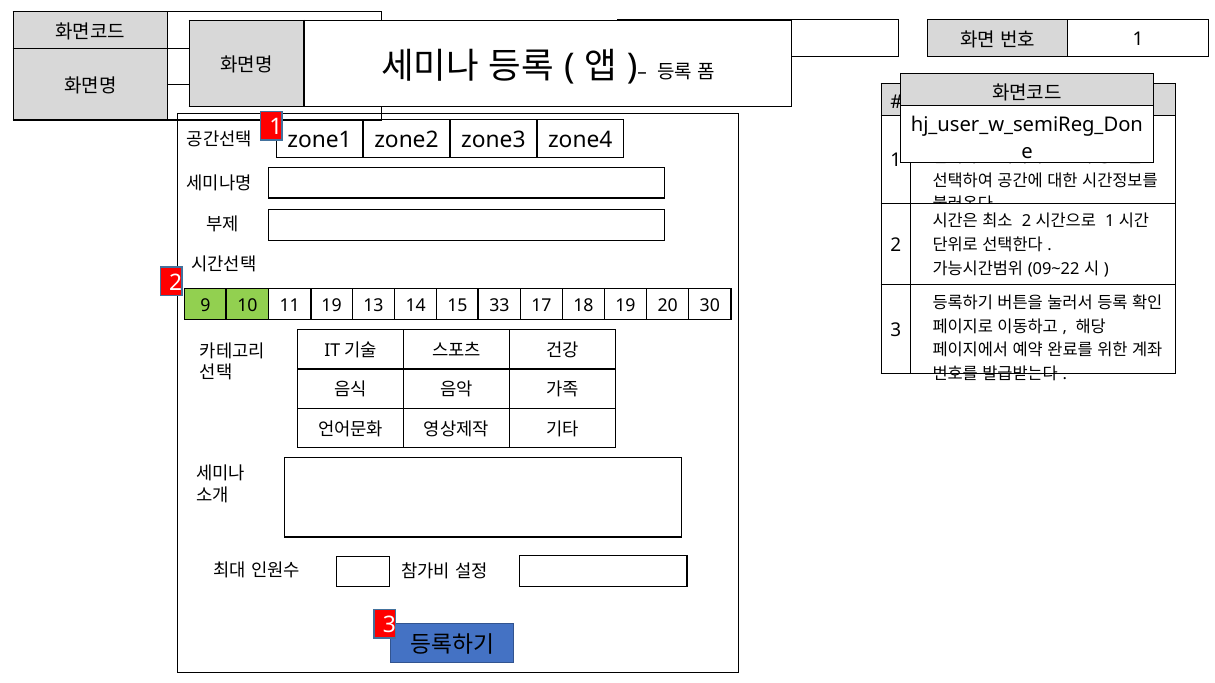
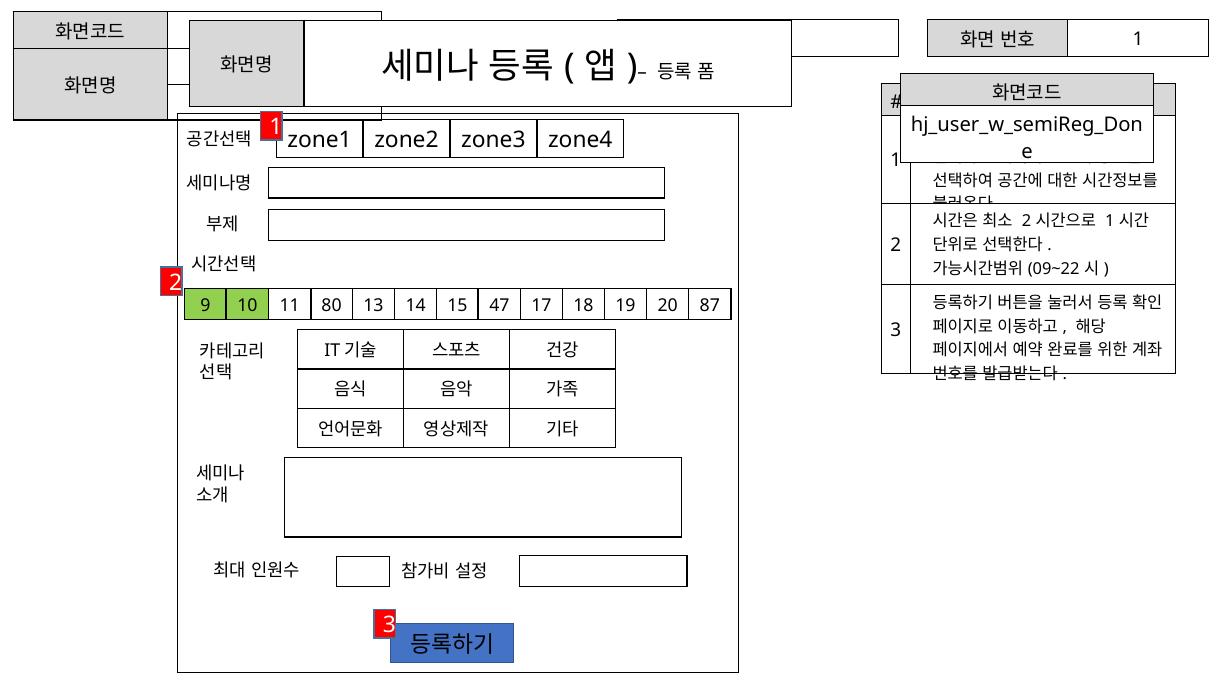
11 19: 19 -> 80
33: 33 -> 47
30: 30 -> 87
